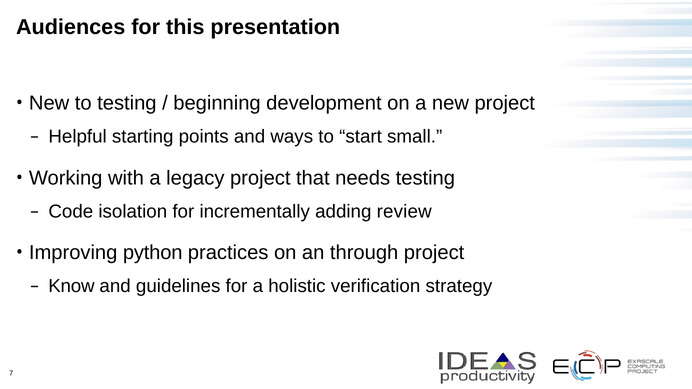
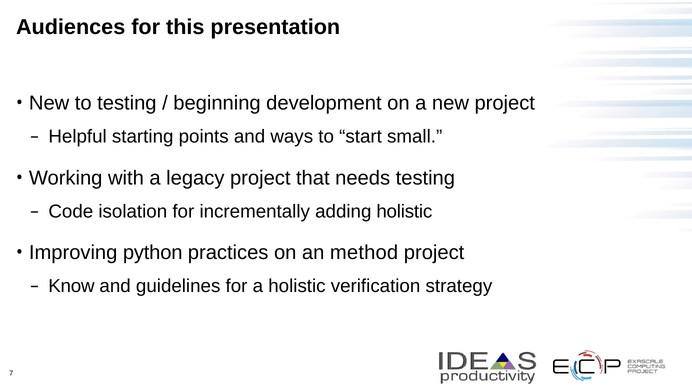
adding review: review -> holistic
through: through -> method
